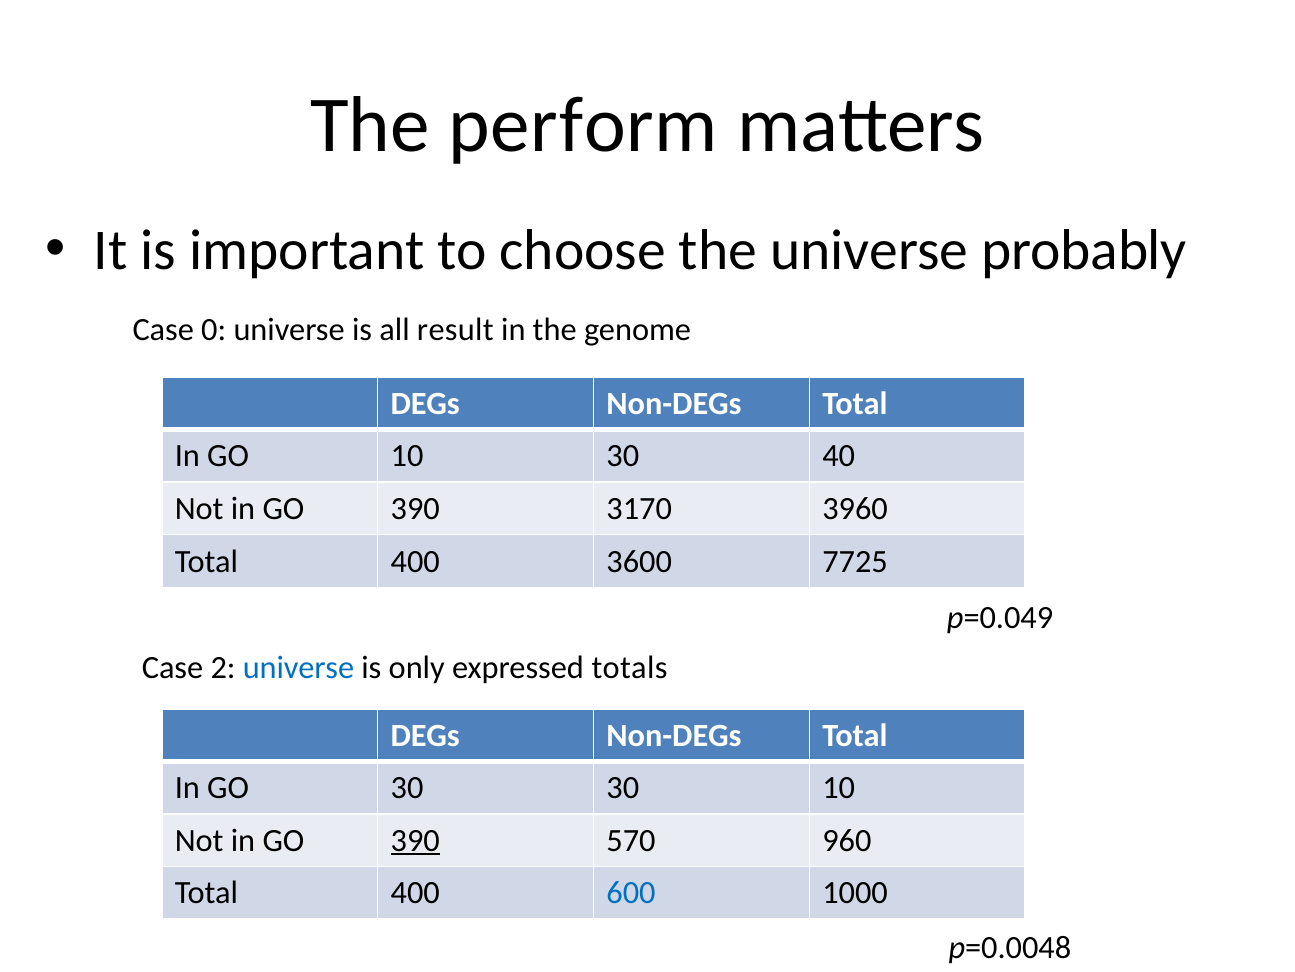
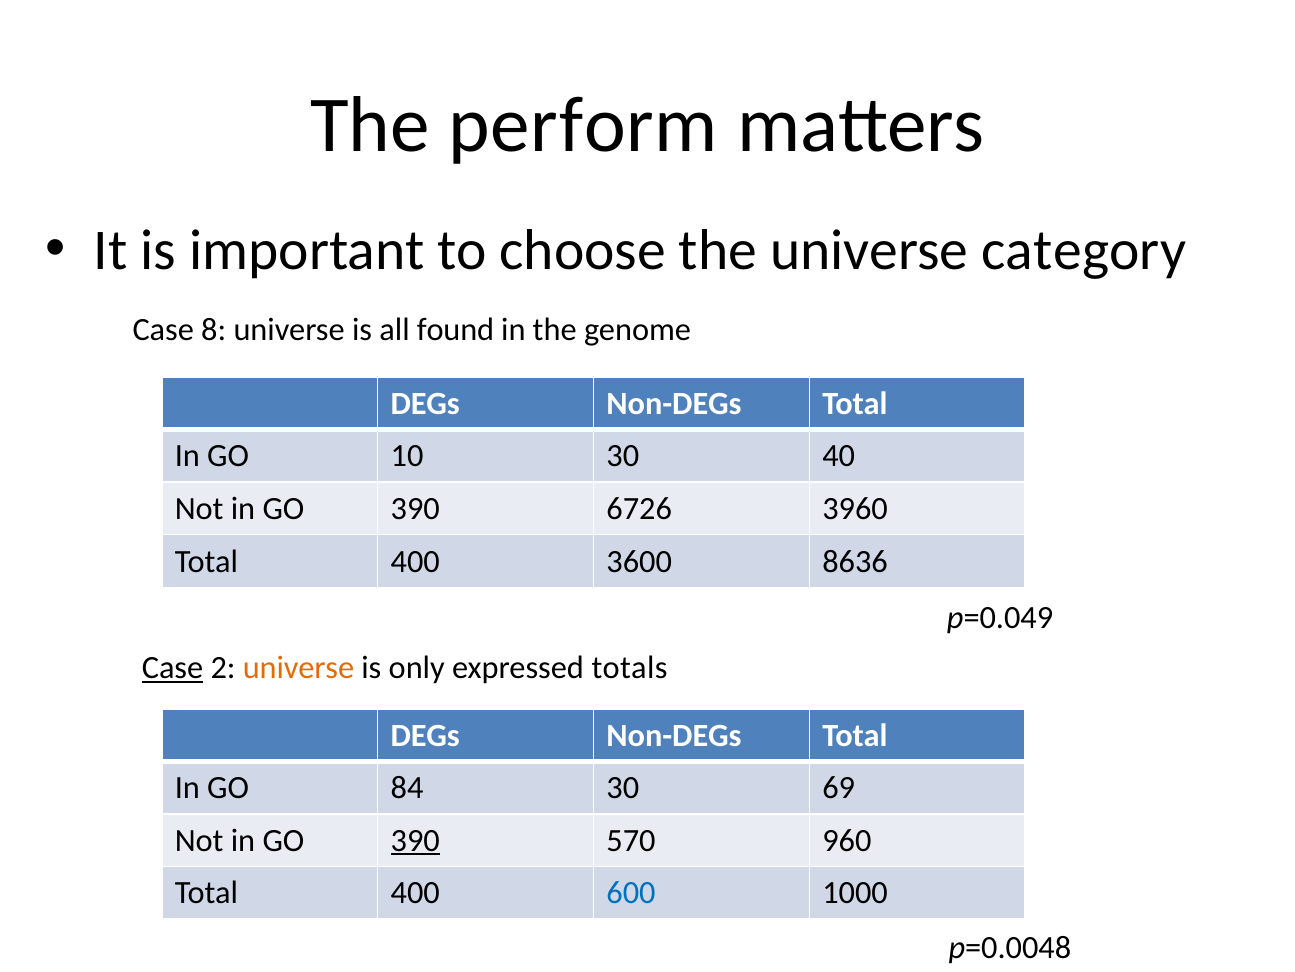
probably: probably -> category
0: 0 -> 8
result: result -> found
3170: 3170 -> 6726
7725: 7725 -> 8636
Case at (172, 667) underline: none -> present
universe at (298, 667) colour: blue -> orange
GO 30: 30 -> 84
30 10: 10 -> 69
